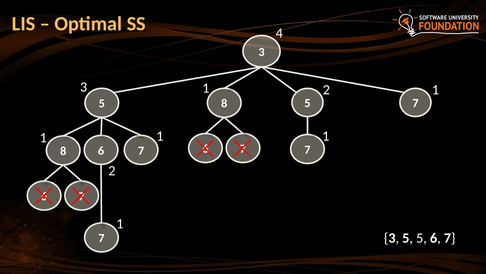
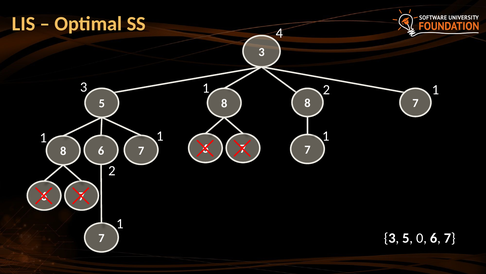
5 at (307, 103): 5 -> 8
5 at (421, 238): 5 -> 0
